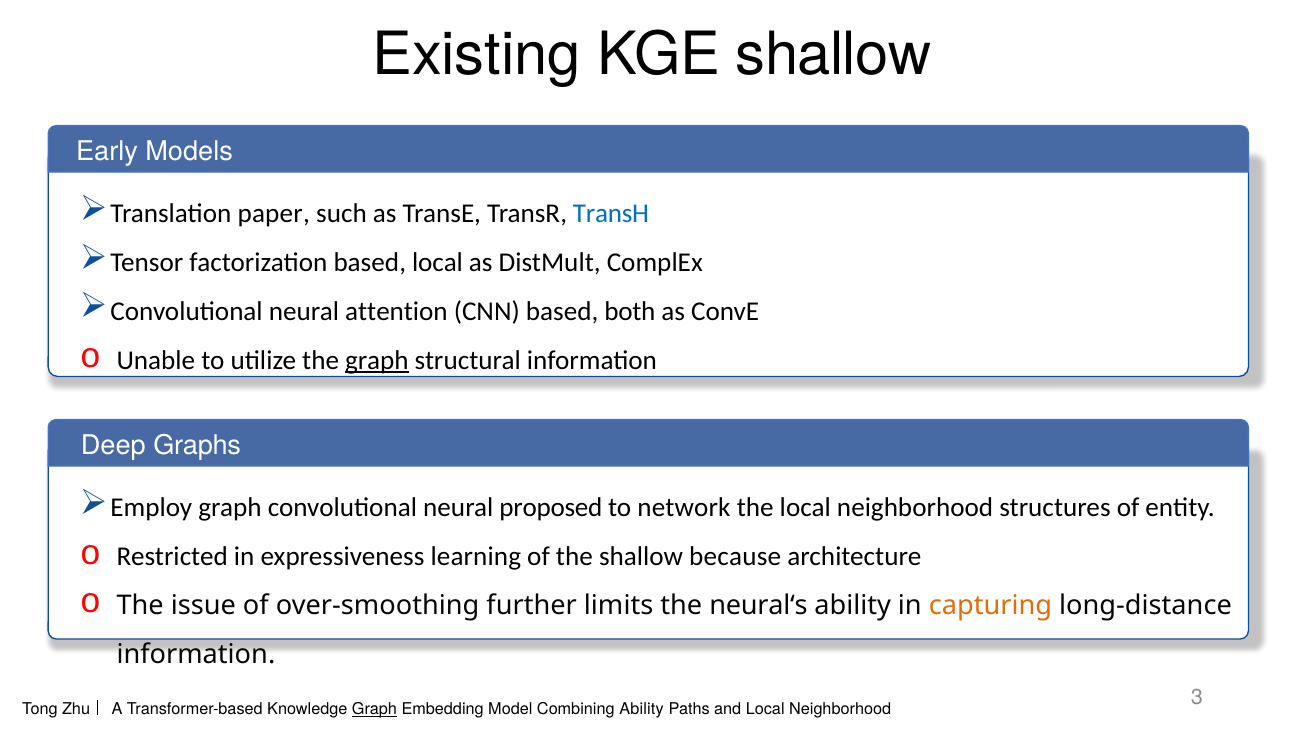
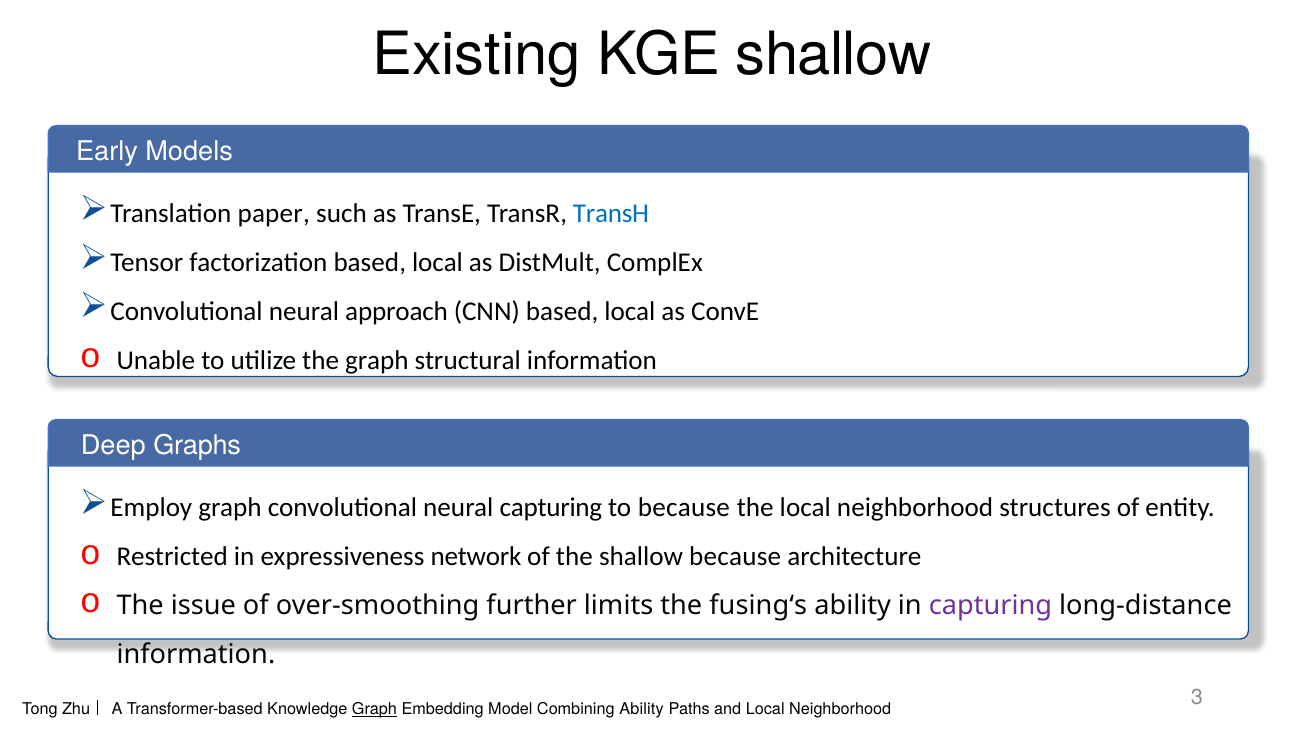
attention: attention -> approach
CNN based both: both -> local
graph at (377, 360) underline: present -> none
neural proposed: proposed -> capturing
to network: network -> because
learning: learning -> network
neural‘s: neural‘s -> fusing‘s
capturing at (990, 606) colour: orange -> purple
